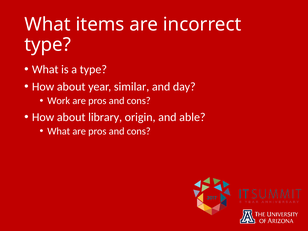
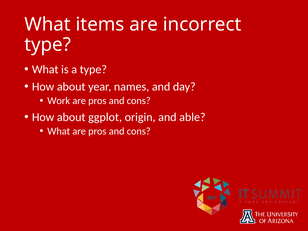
similar: similar -> names
library: library -> ggplot
